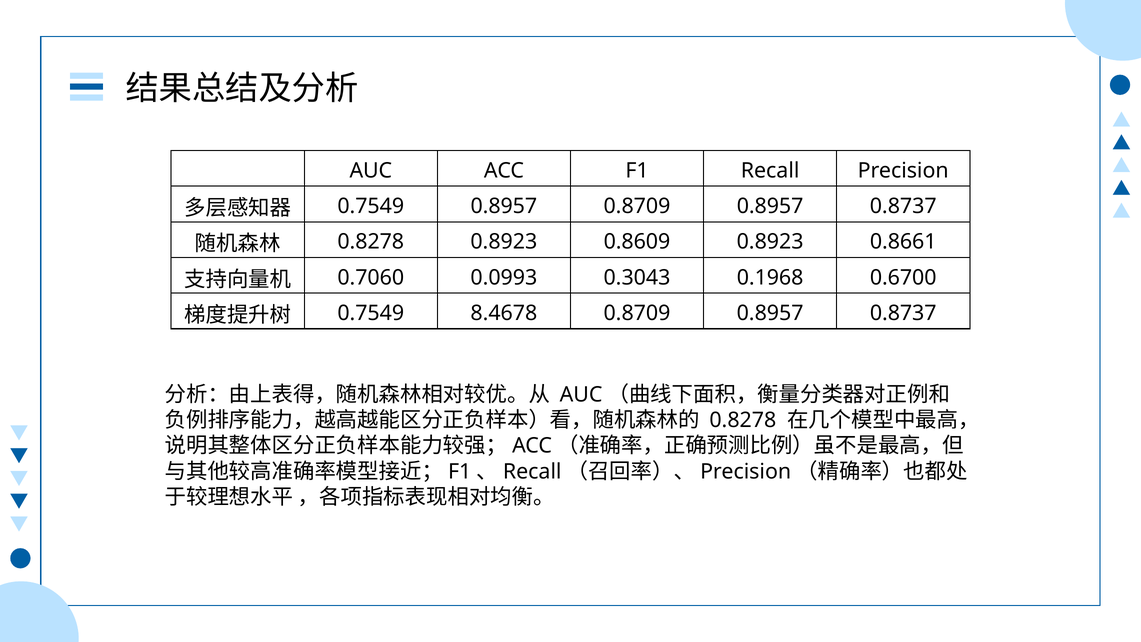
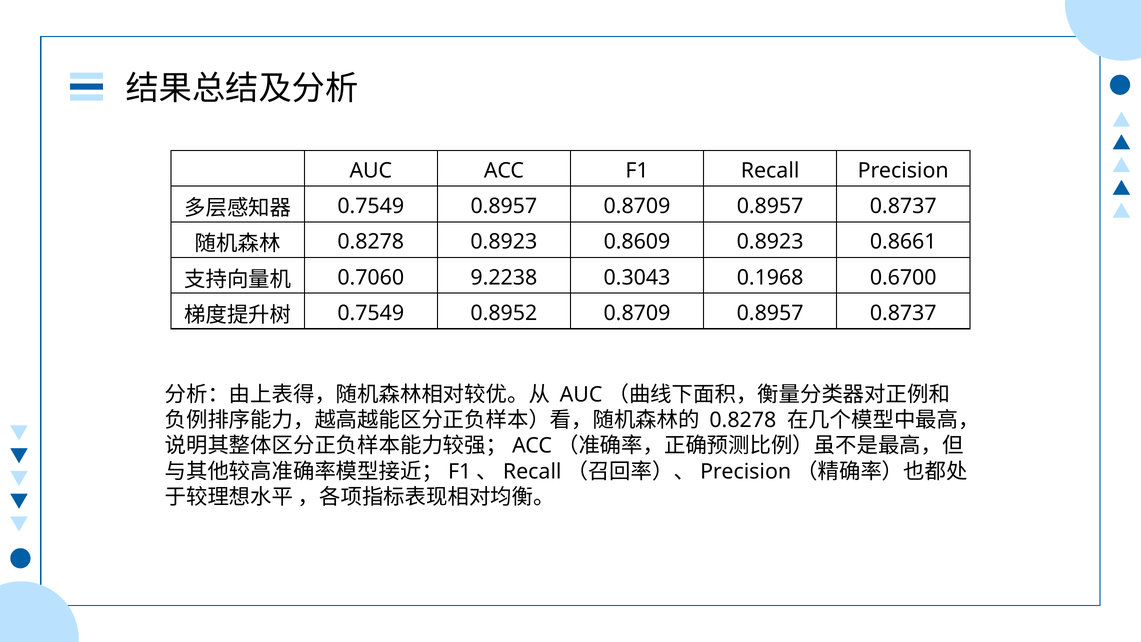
0.0993: 0.0993 -> 9.2238
8.4678: 8.4678 -> 0.8952
